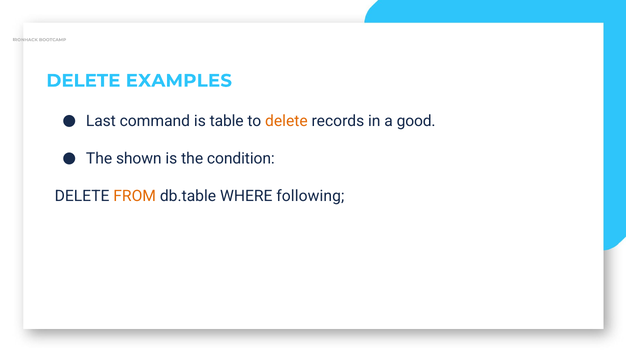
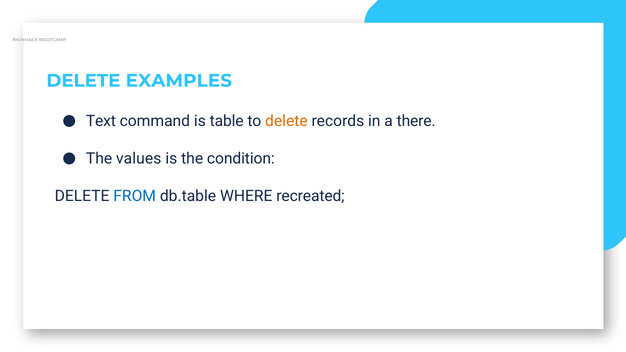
Last: Last -> Text
good: good -> there
shown: shown -> values
FROM colour: orange -> blue
following: following -> recreated
